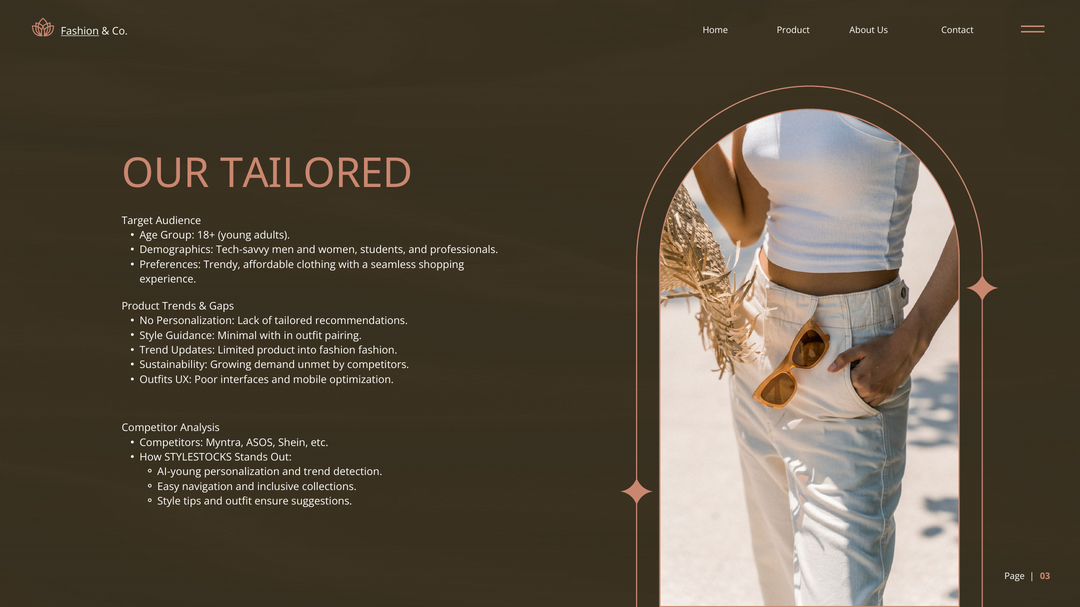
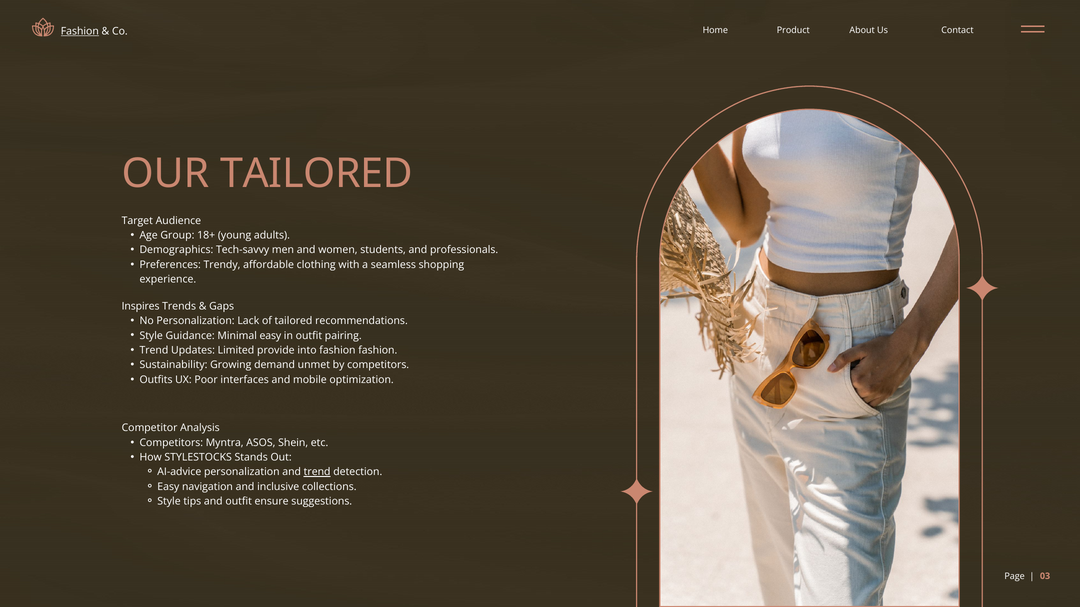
Product at (141, 306): Product -> Inspires
Minimal with: with -> easy
Limited product: product -> provide
AI-young: AI-young -> AI-advice
trend at (317, 472) underline: none -> present
